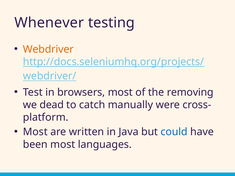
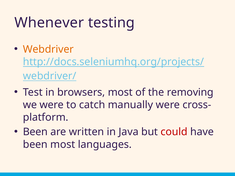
we dead: dead -> were
Most at (35, 132): Most -> Been
could colour: blue -> red
